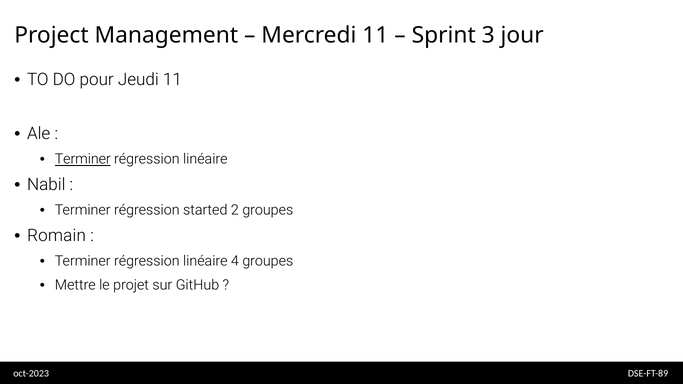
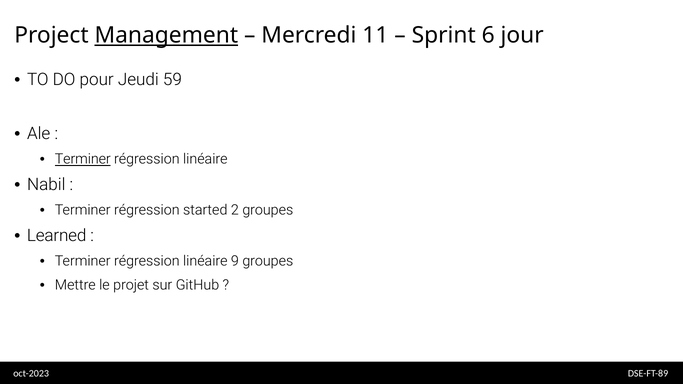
Management underline: none -> present
3: 3 -> 6
Jeudi 11: 11 -> 59
Romain: Romain -> Learned
4: 4 -> 9
